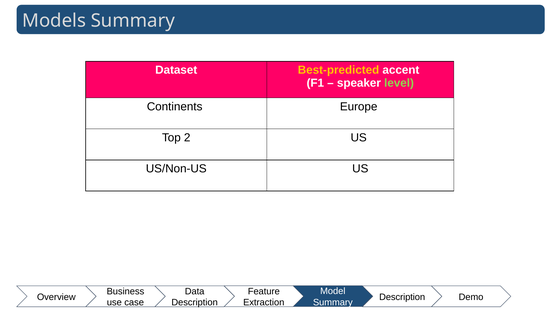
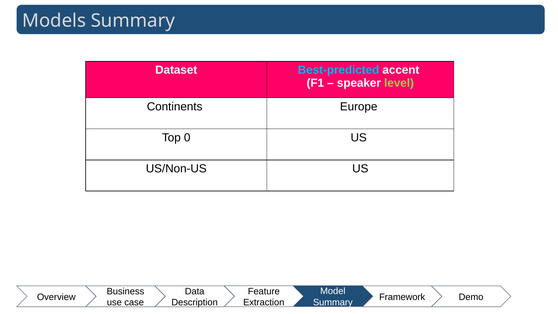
Best-predicted colour: yellow -> light blue
2: 2 -> 0
Description at (402, 297): Description -> Framework
